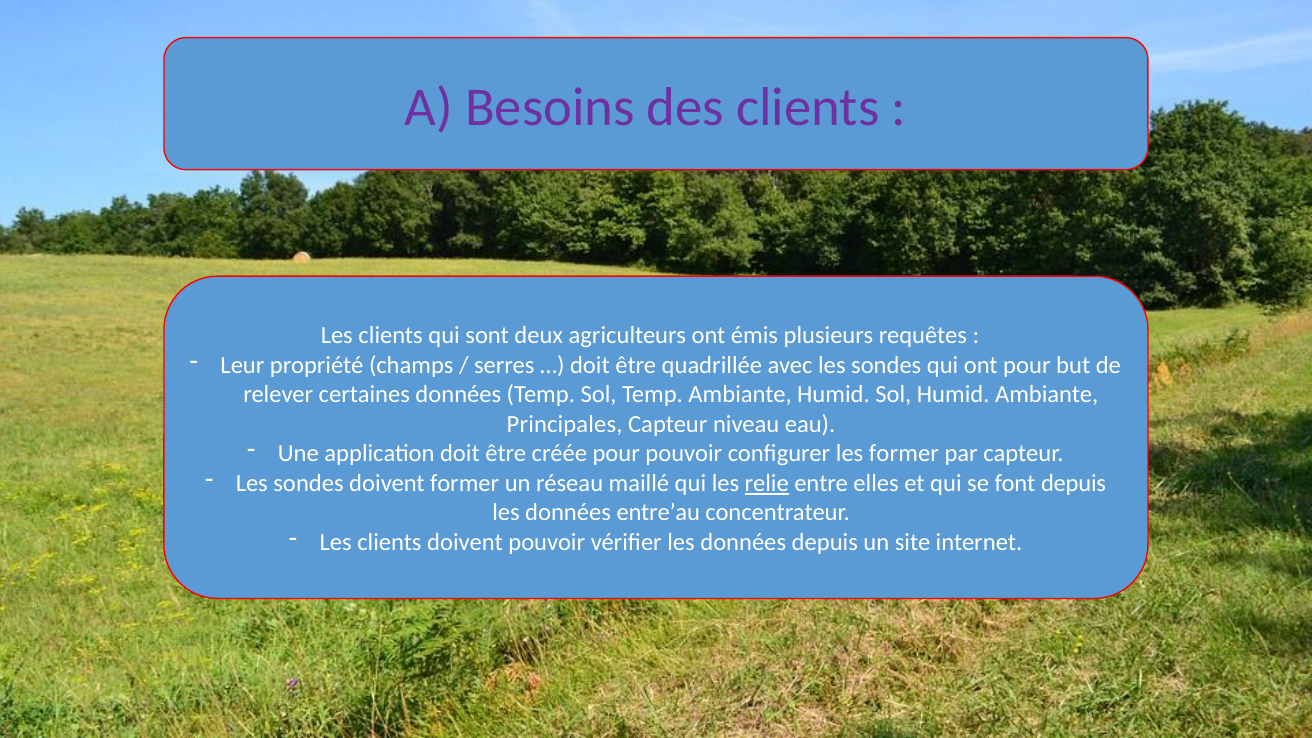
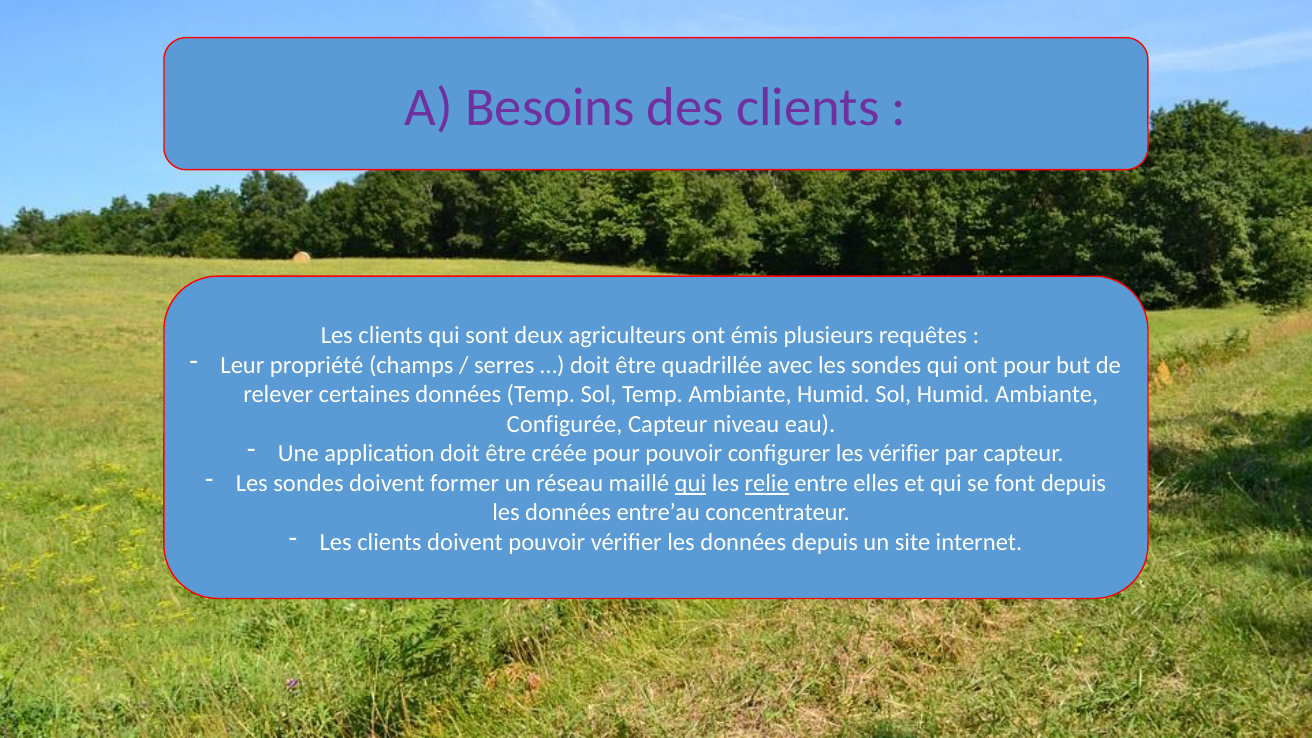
Principales: Principales -> Configurée
les former: former -> vérifier
qui at (690, 483) underline: none -> present
